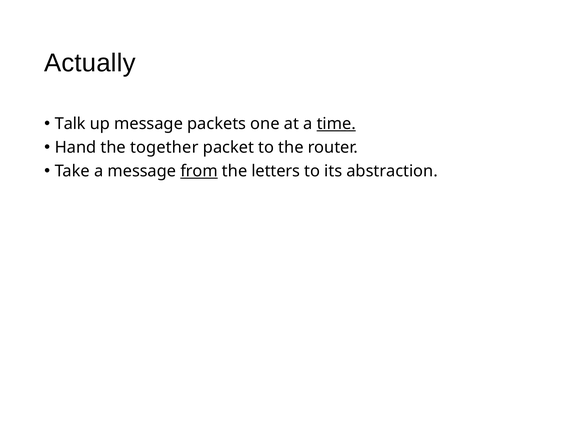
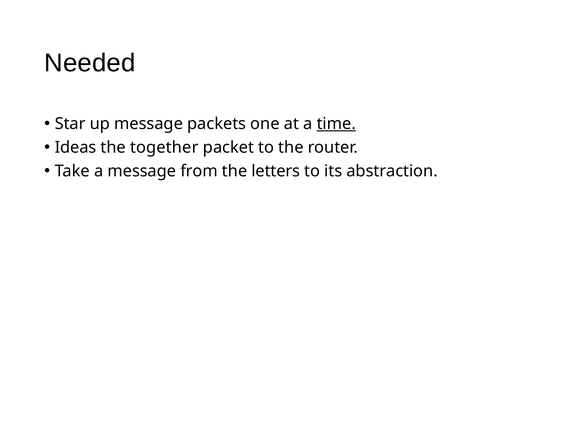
Actually: Actually -> Needed
Talk: Talk -> Star
Hand: Hand -> Ideas
from underline: present -> none
